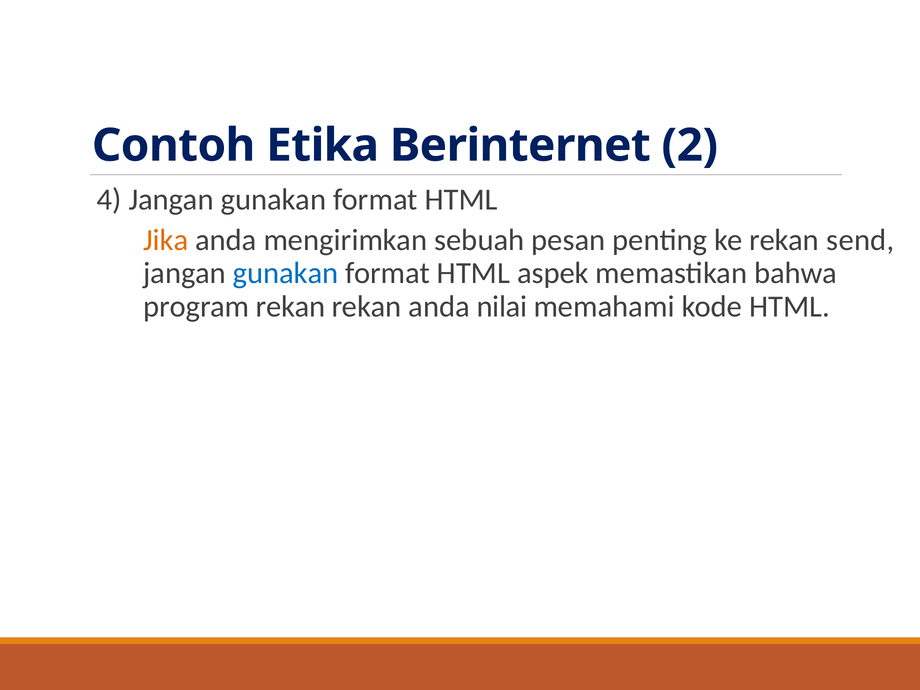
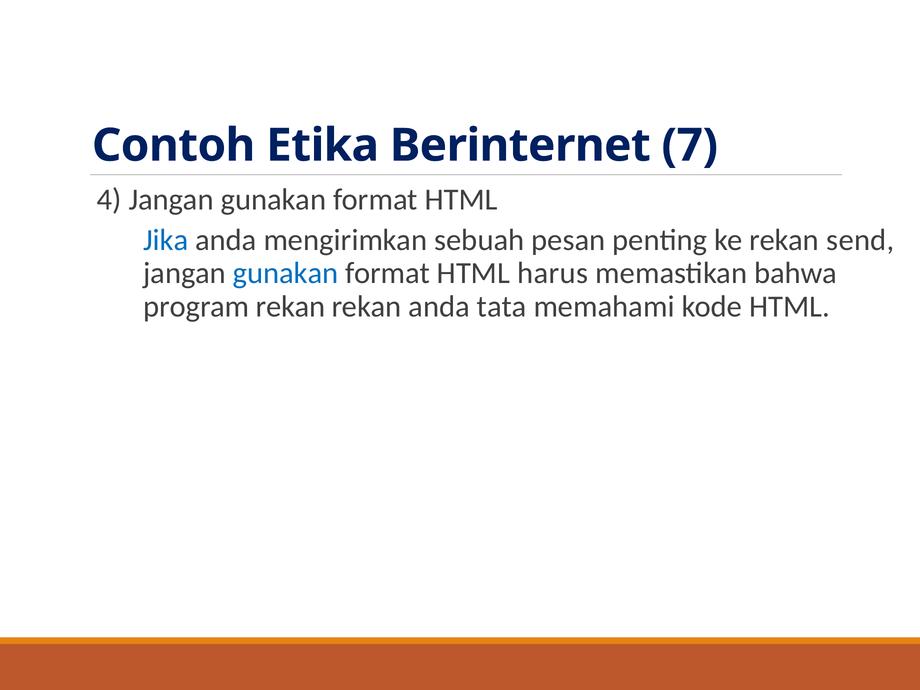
2: 2 -> 7
Jika colour: orange -> blue
aspek: aspek -> harus
nilai: nilai -> tata
